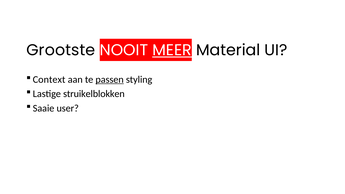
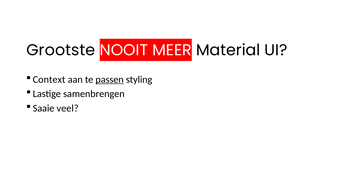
MEER underline: present -> none
struikelblokken: struikelblokken -> samenbrengen
user: user -> veel
